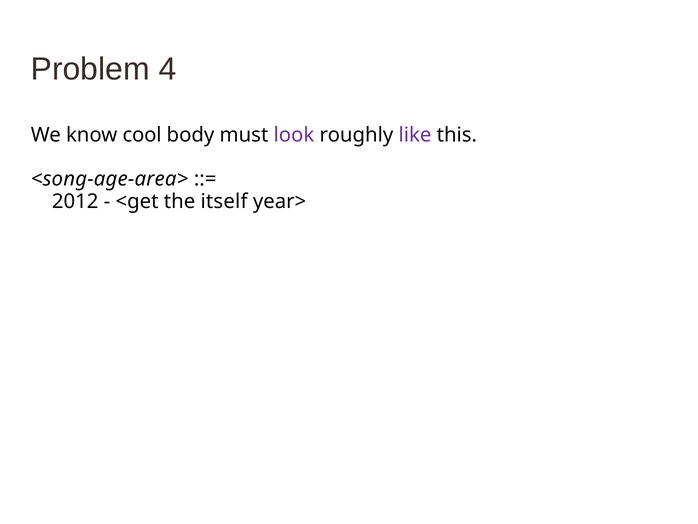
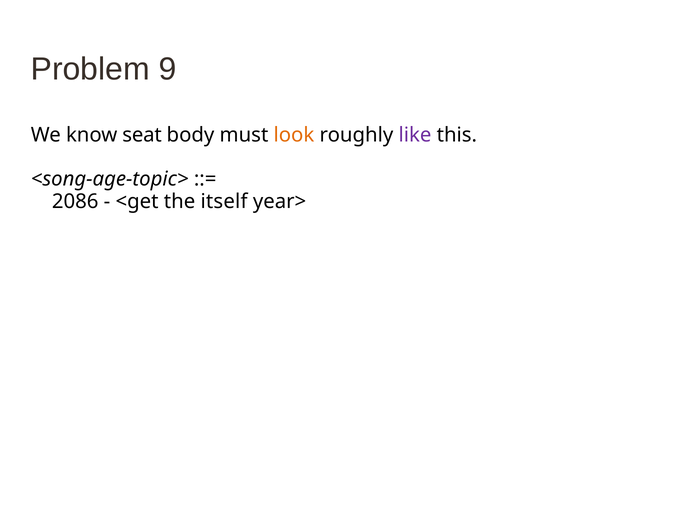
4: 4 -> 9
cool: cool -> seat
look colour: purple -> orange
<song-age-area>: <song-age-area> -> <song-age-topic>
2012: 2012 -> 2086
